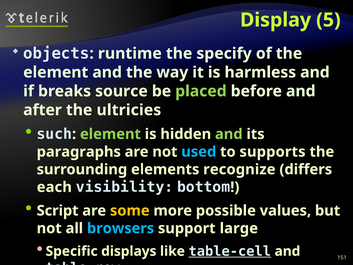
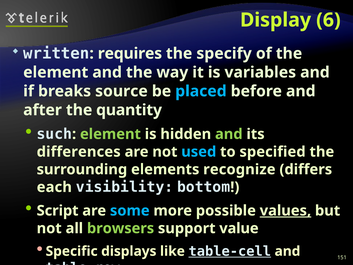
5: 5 -> 6
objects: objects -> written
runtime: runtime -> requires
harmless: harmless -> variables
placed colour: light green -> light blue
ultricies: ultricies -> quantity
paragraphs: paragraphs -> differences
supports: supports -> specified
some colour: yellow -> light blue
values underline: none -> present
browsers colour: light blue -> light green
large: large -> value
